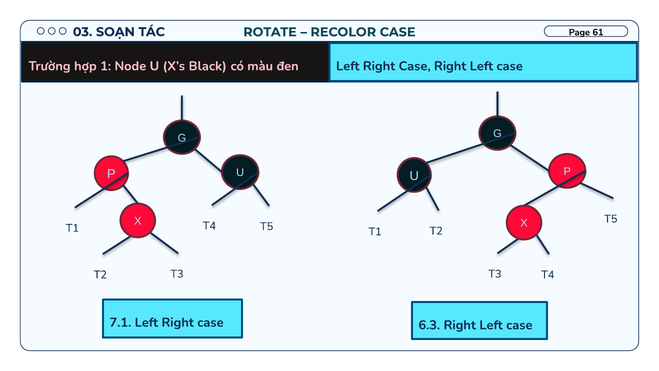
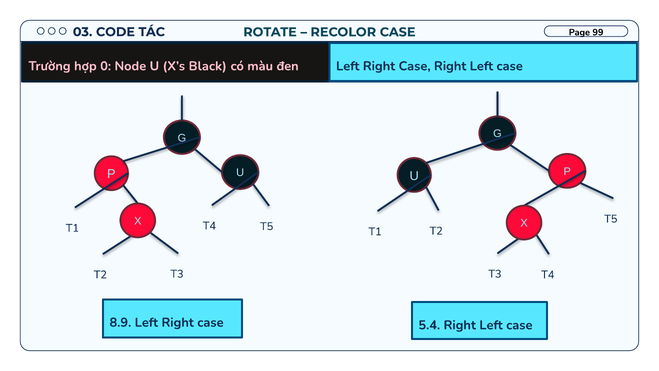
SOẠN: SOẠN -> CODE
61: 61 -> 99
1: 1 -> 0
7.1: 7.1 -> 8.9
6.3: 6.3 -> 5.4
